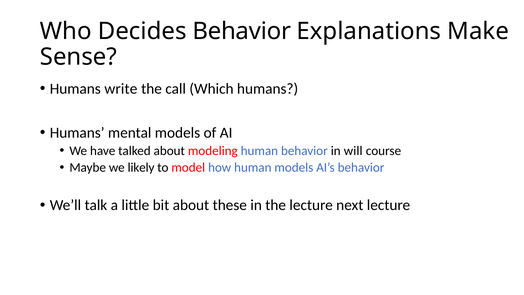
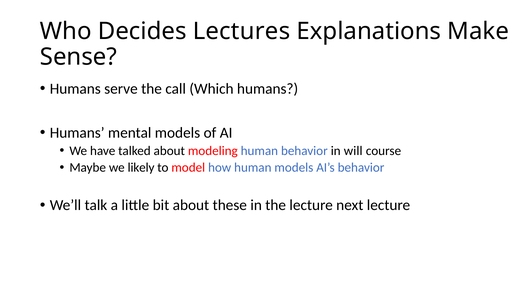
Decides Behavior: Behavior -> Lectures
write: write -> serve
